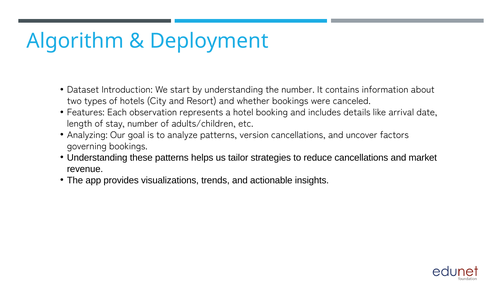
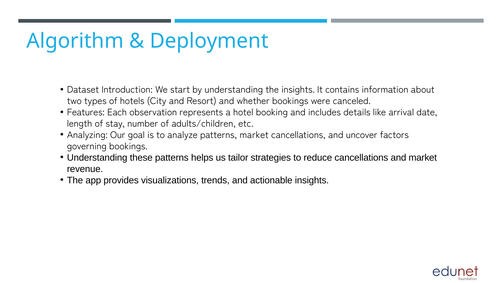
the number: number -> insights
patterns version: version -> market
